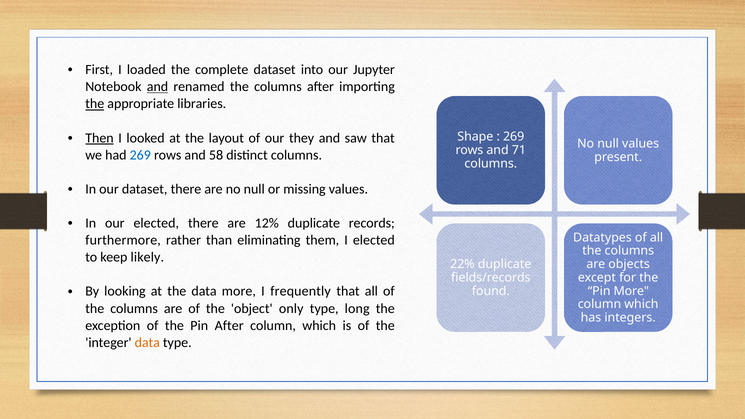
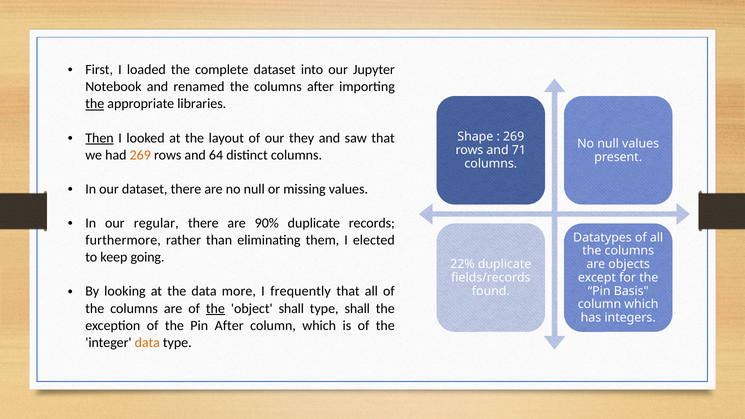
and at (158, 87) underline: present -> none
269 at (140, 155) colour: blue -> orange
58: 58 -> 64
our elected: elected -> regular
12%: 12% -> 90%
likely: likely -> going
Pin More: More -> Basis
the at (215, 308) underline: none -> present
object only: only -> shall
type long: long -> shall
